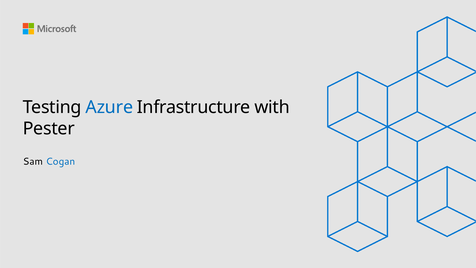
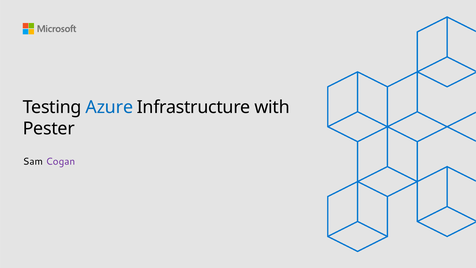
Cogan colour: blue -> purple
